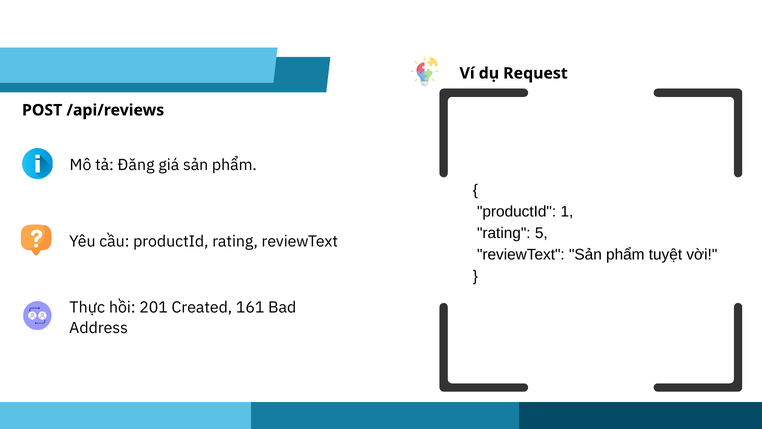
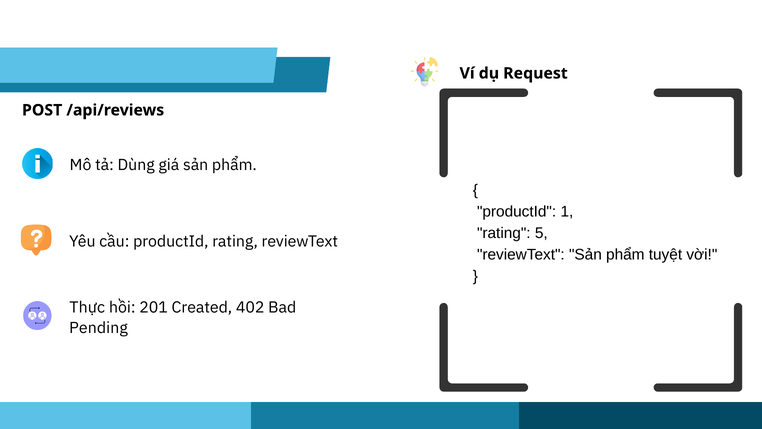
Đăng: Đăng -> Dùng
161: 161 -> 402
Address: Address -> Pending
